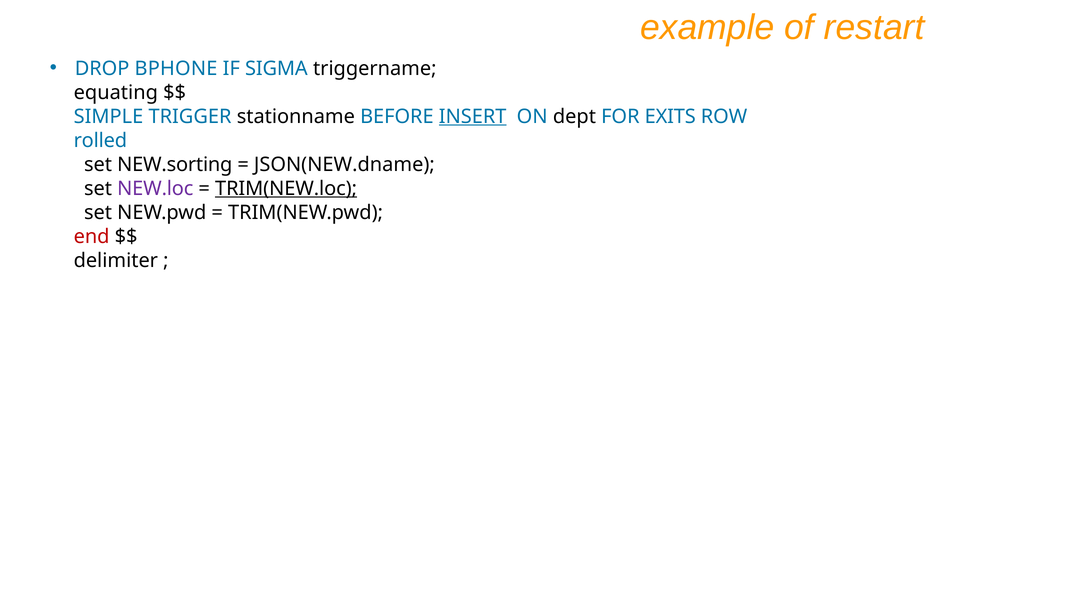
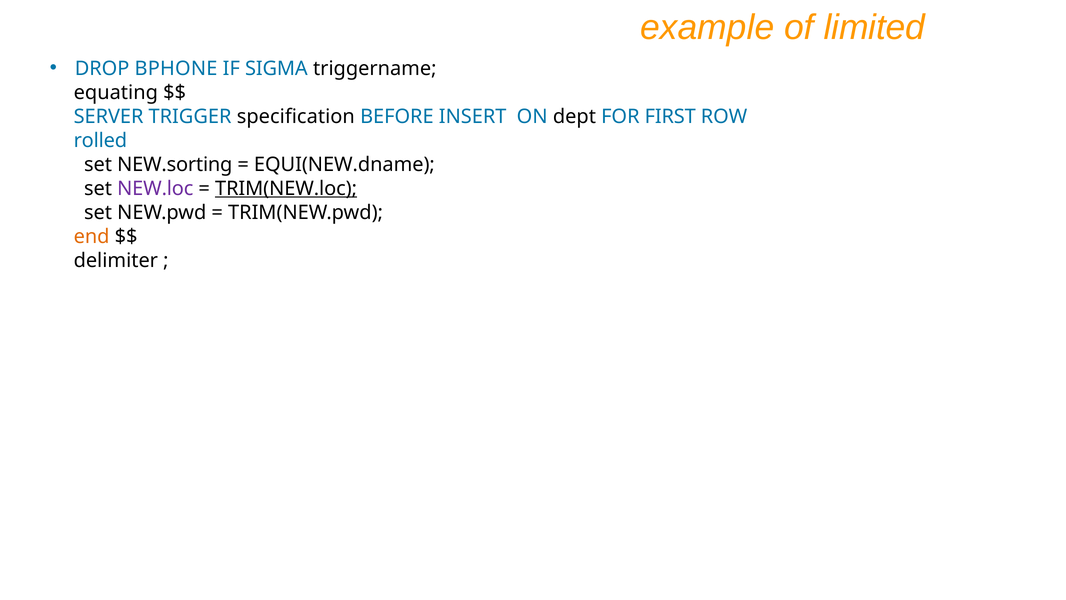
restart: restart -> limited
SIMPLE: SIMPLE -> SERVER
stationname: stationname -> specification
INSERT underline: present -> none
EXITS: EXITS -> FIRST
JSON(NEW.dname: JSON(NEW.dname -> EQUI(NEW.dname
end colour: red -> orange
